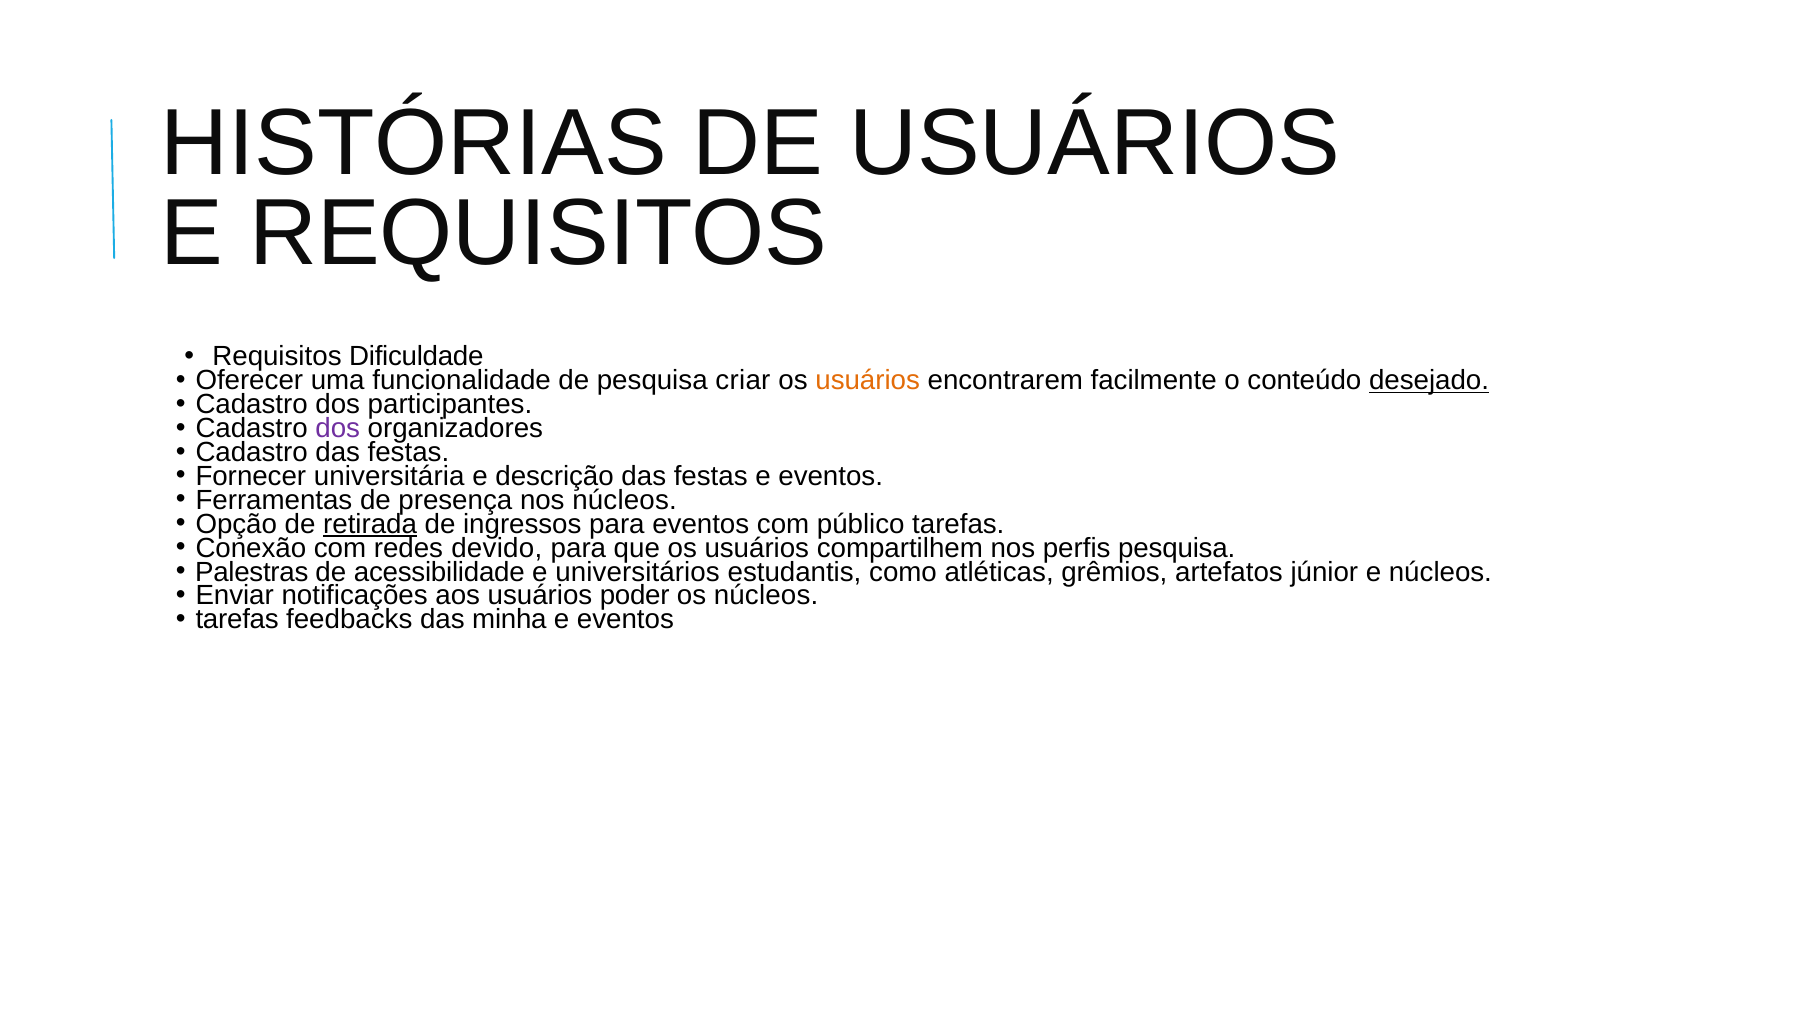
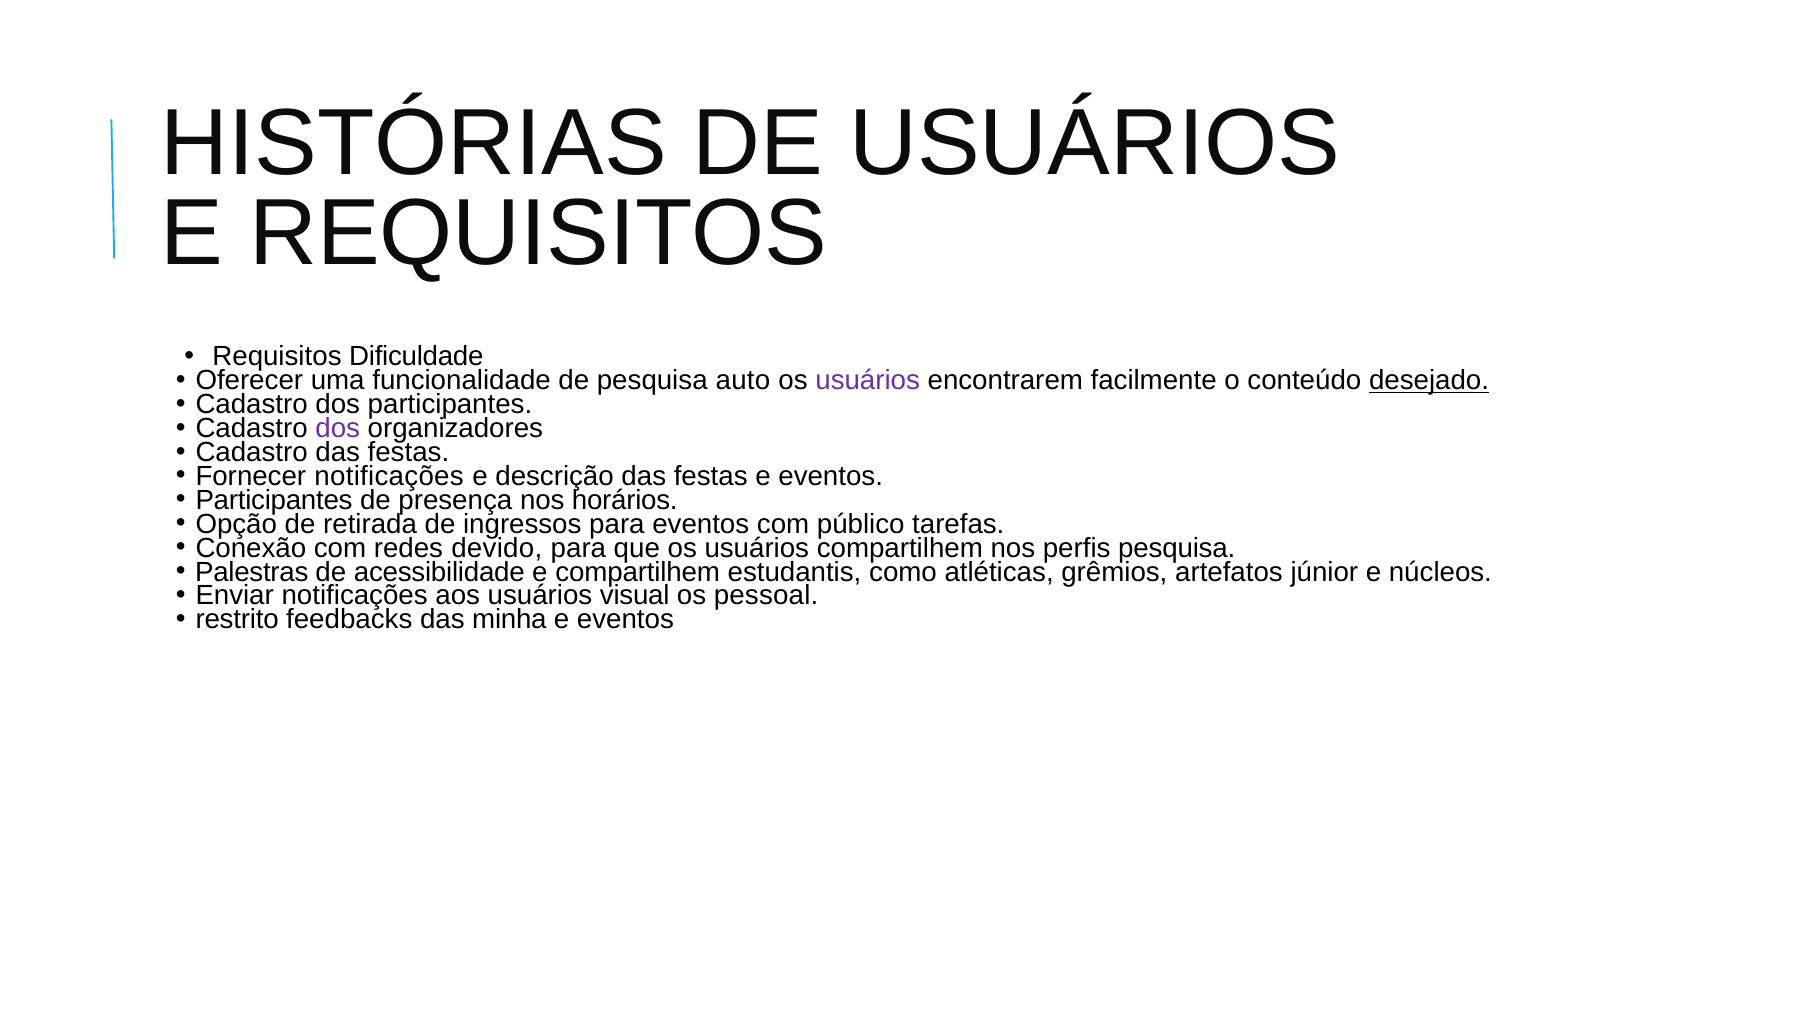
criar: criar -> auto
usuários at (868, 381) colour: orange -> purple
Fornecer universitária: universitária -> notificações
Ferramentas at (274, 500): Ferramentas -> Participantes
nos núcleos: núcleos -> horários
retirada underline: present -> none
e universitários: universitários -> compartilhem
poder: poder -> visual
os núcleos: núcleos -> pessoal
tarefas at (237, 620): tarefas -> restrito
